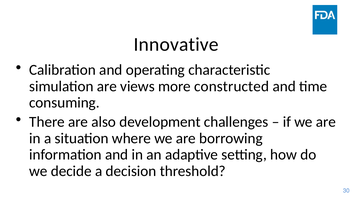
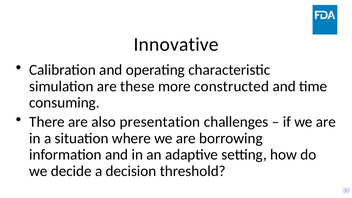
views: views -> these
development: development -> presentation
